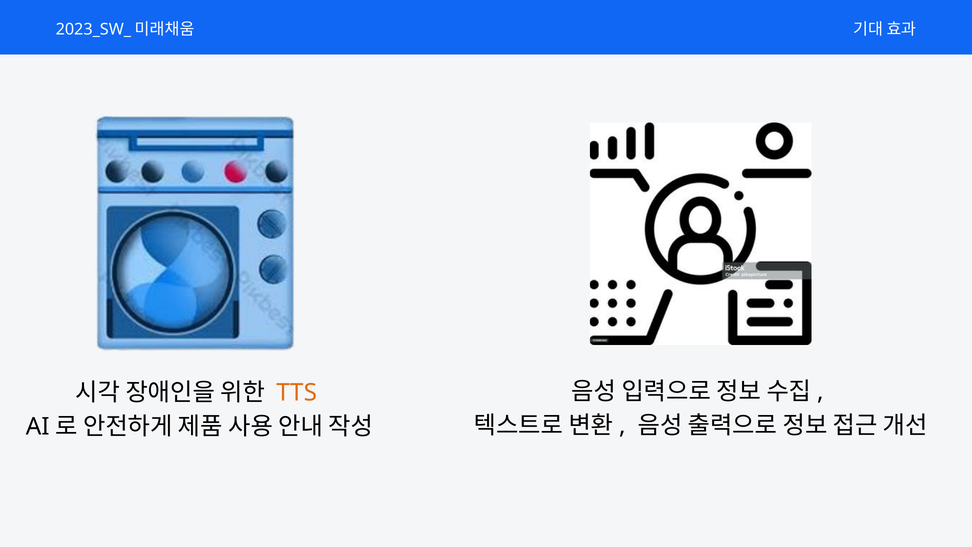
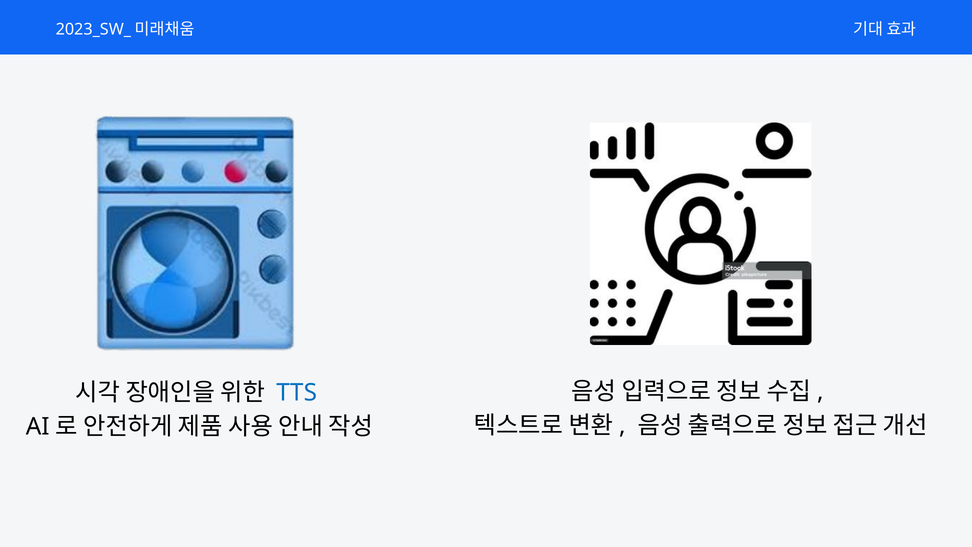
TTS colour: orange -> blue
